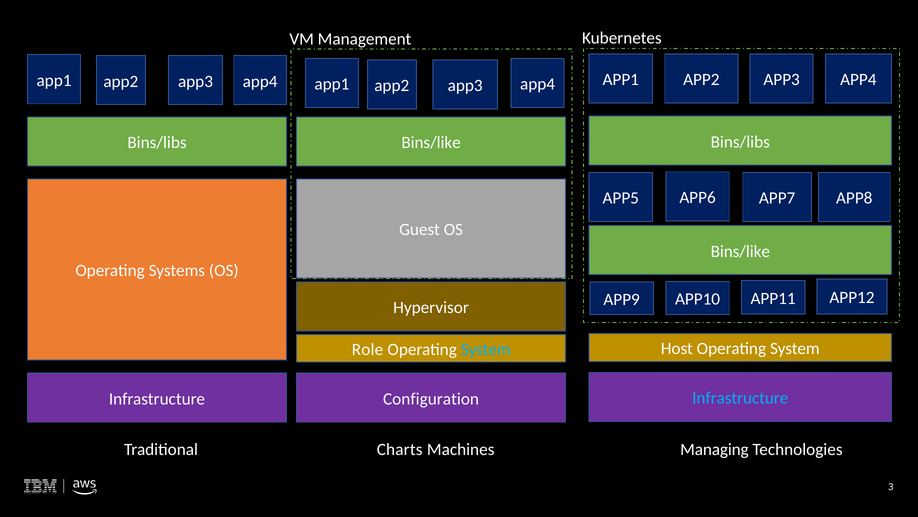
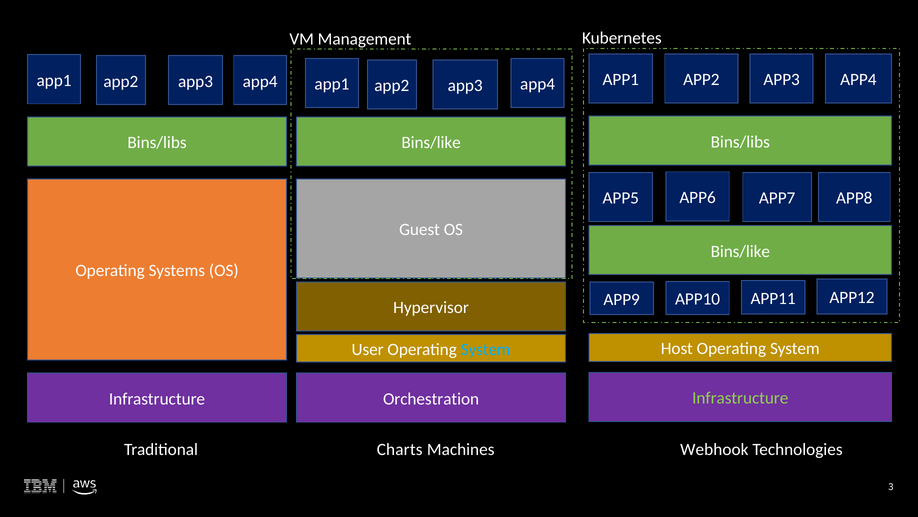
Role: Role -> User
Infrastructure at (740, 398) colour: light blue -> light green
Configuration: Configuration -> Orchestration
Managing: Managing -> Webhook
